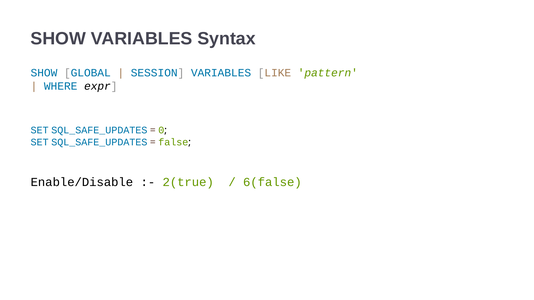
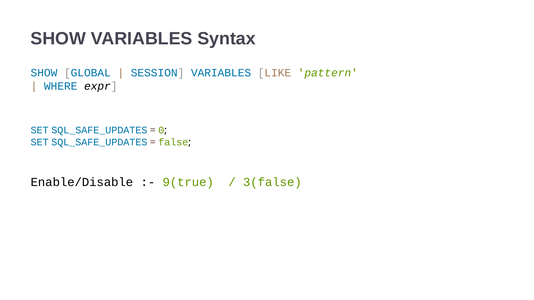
2(true: 2(true -> 9(true
6(false: 6(false -> 3(false
